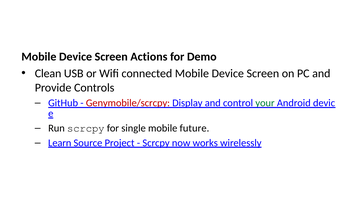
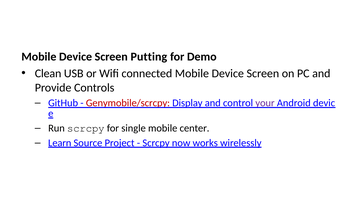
Actions: Actions -> Putting
your colour: green -> purple
future: future -> center
